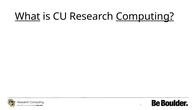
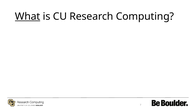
Computing underline: present -> none
